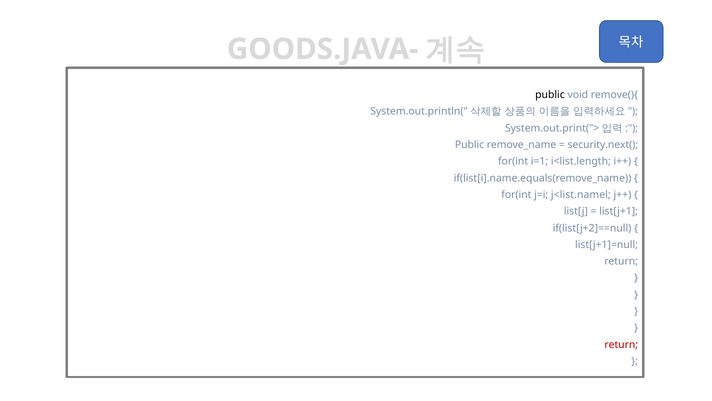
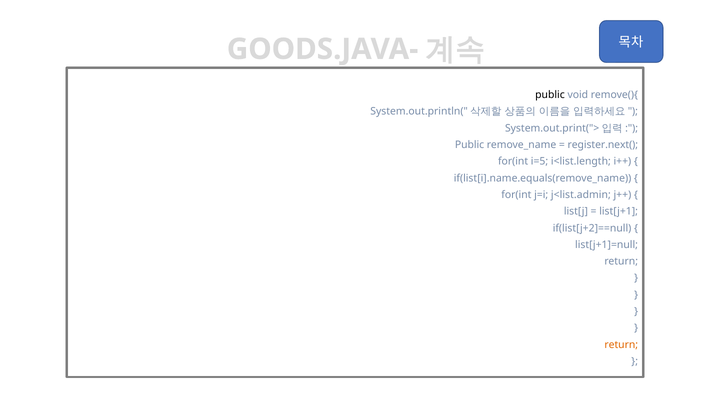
security.next(: security.next( -> register.next(
i=1: i=1 -> i=5
j<list.namel: j<list.namel -> j<list.admin
return at (621, 344) colour: red -> orange
